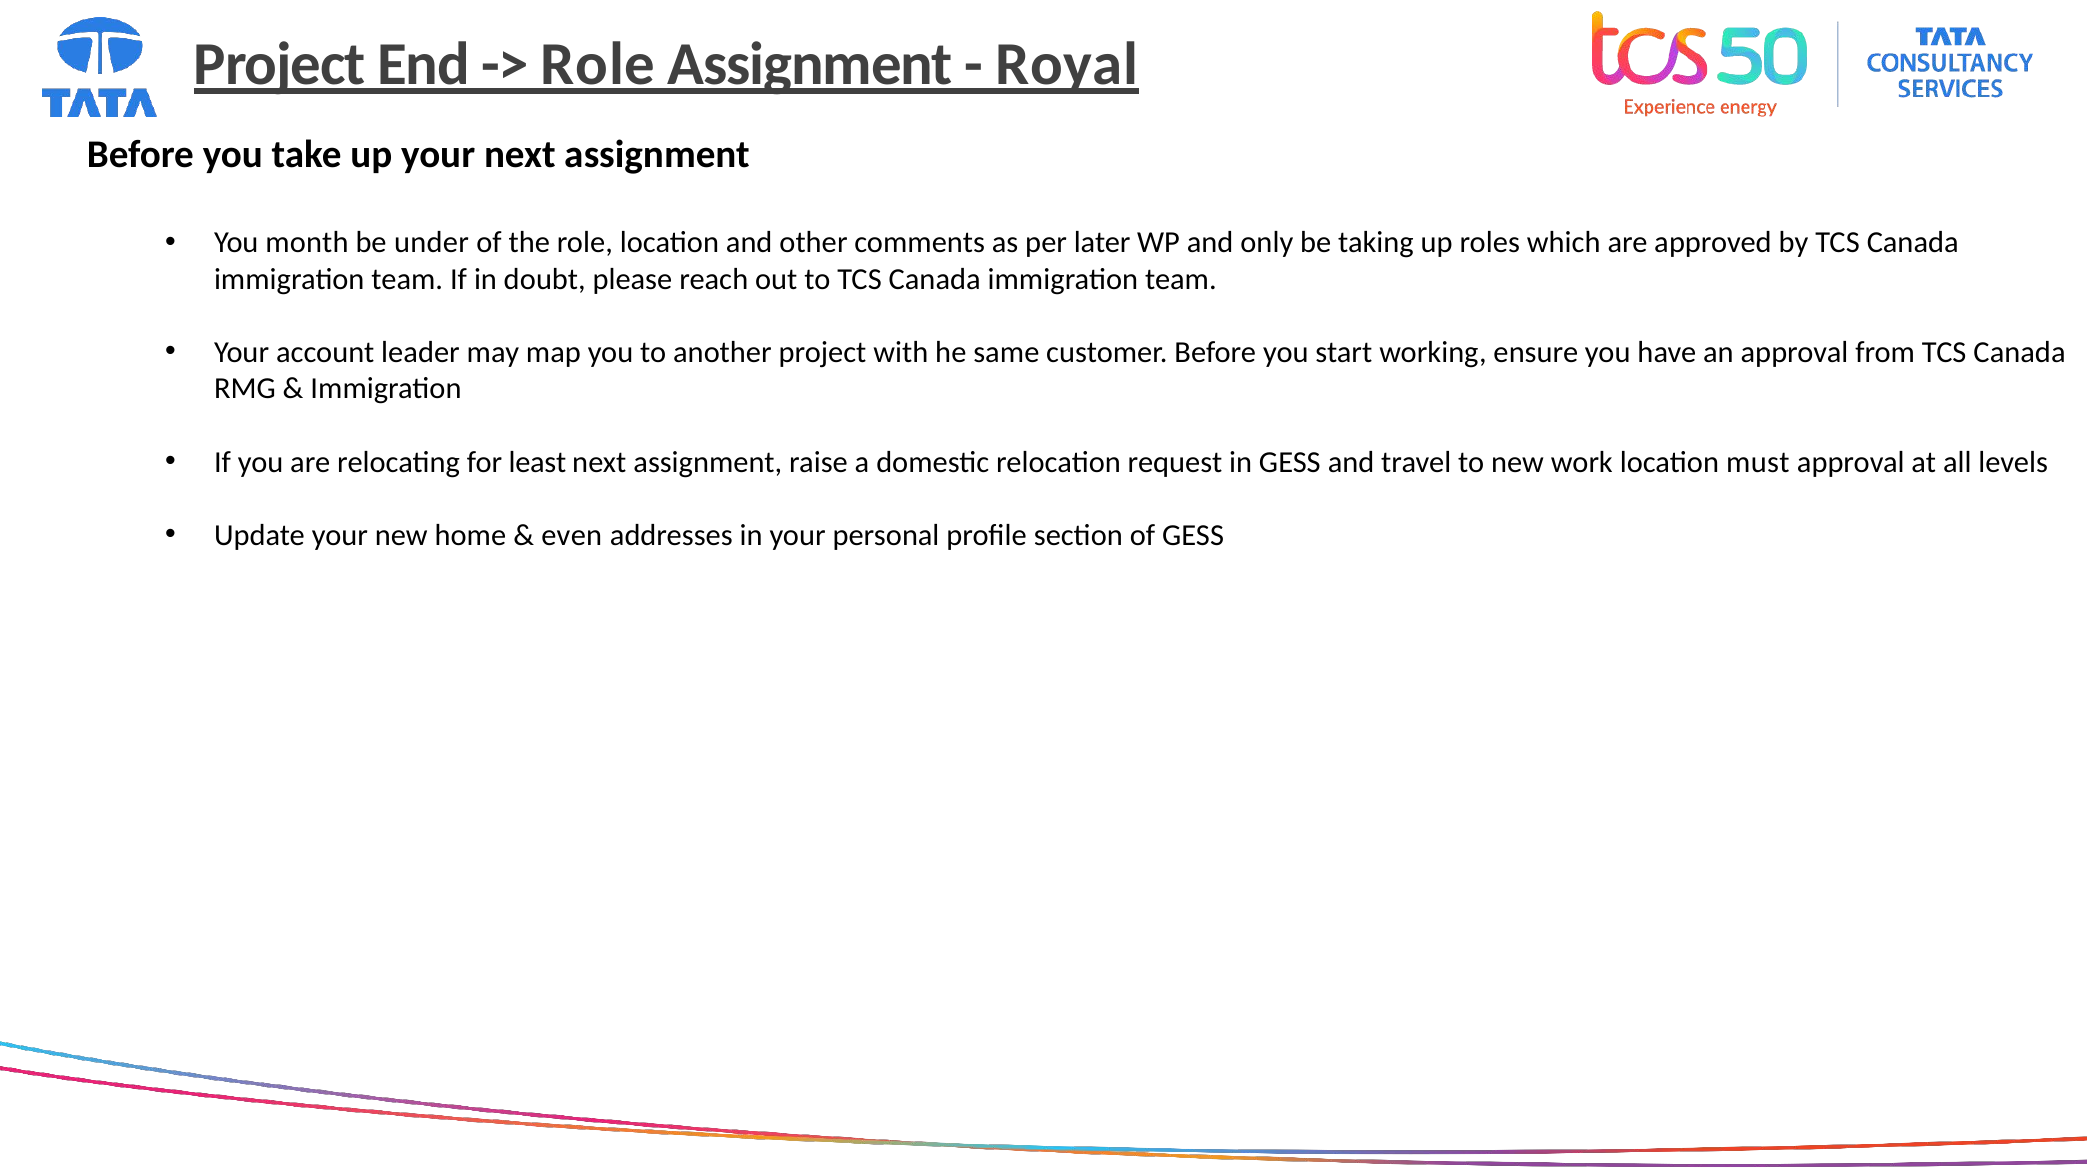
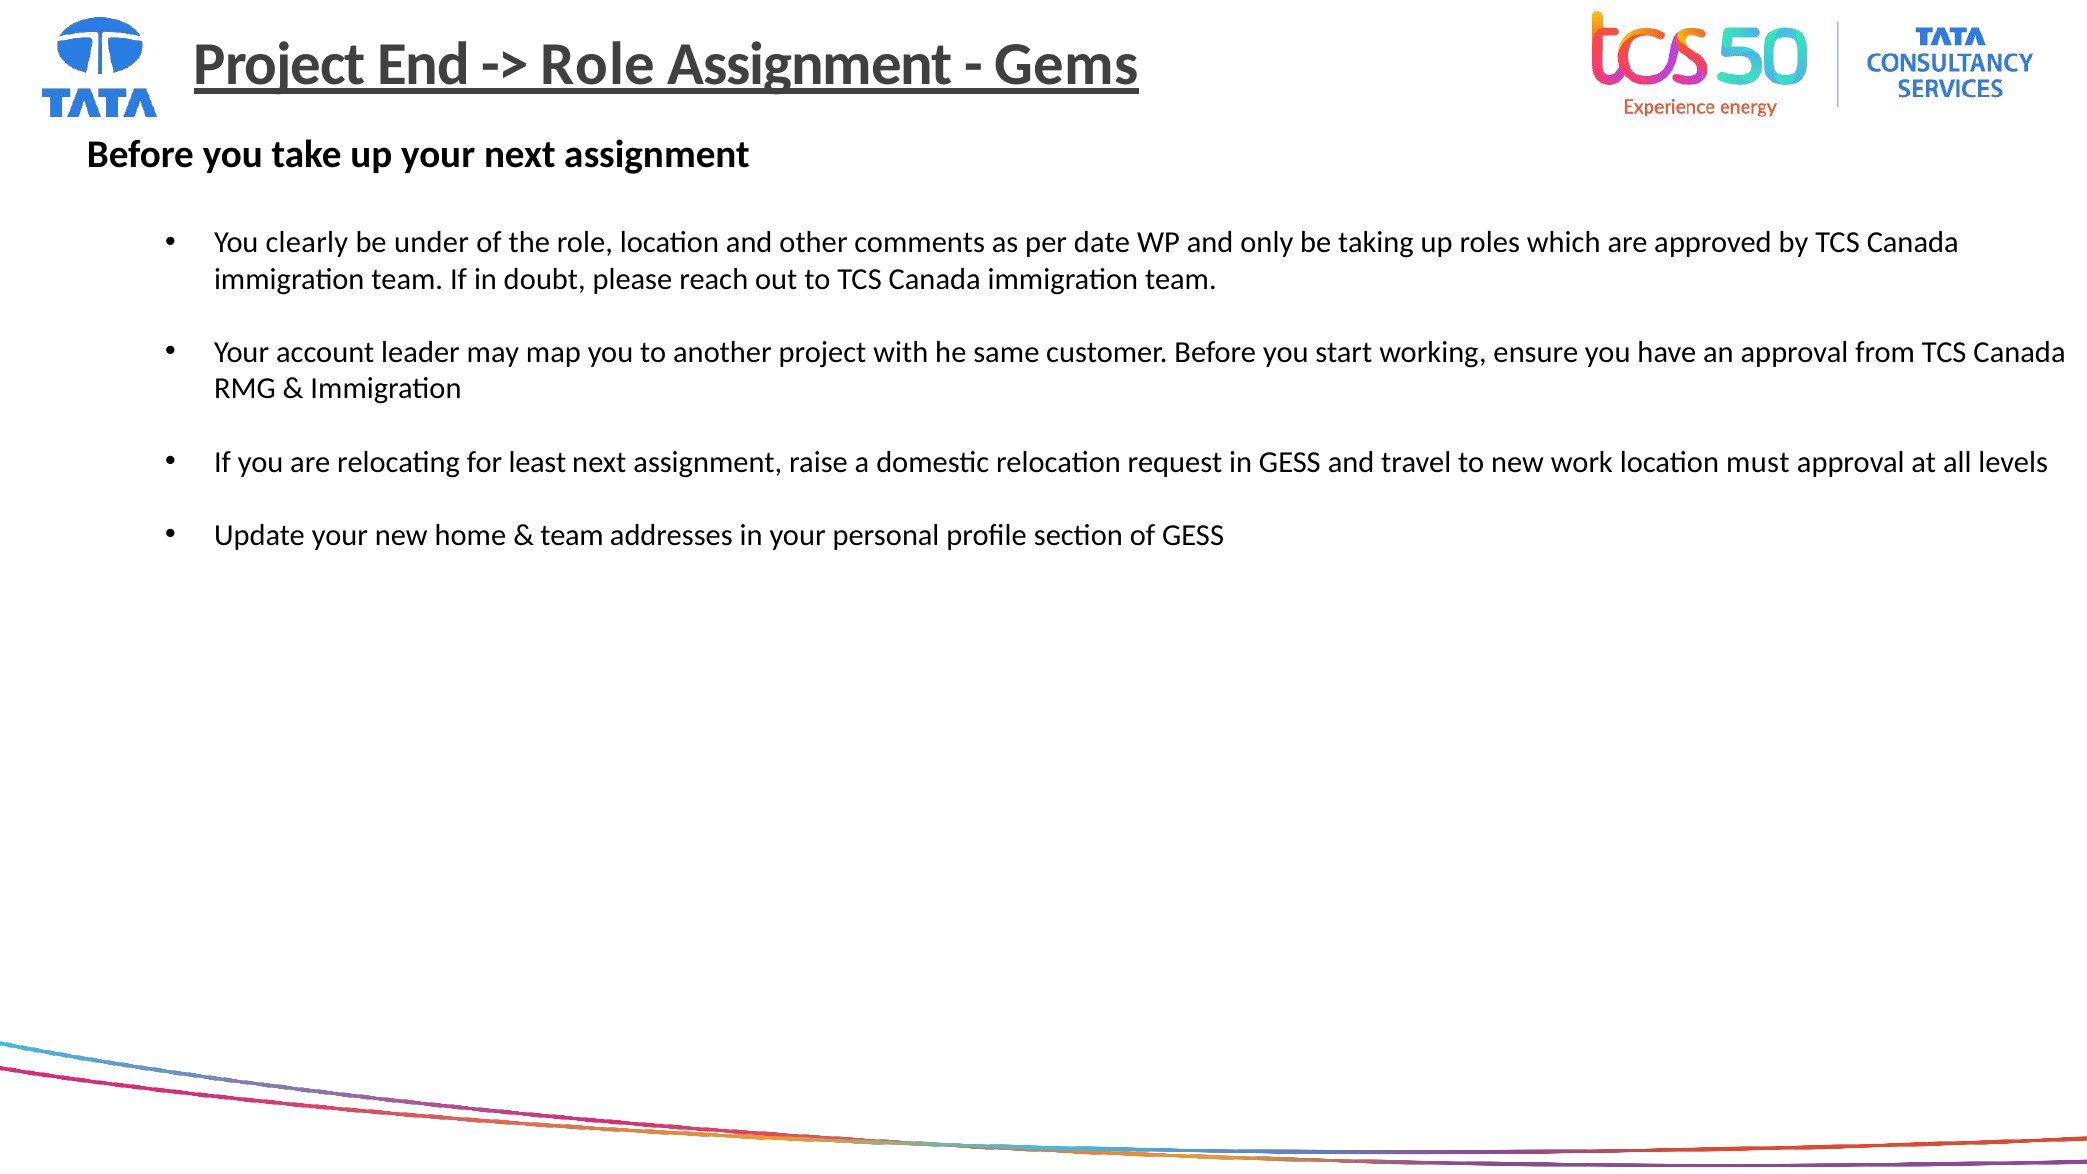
Royal: Royal -> Gems
month: month -> clearly
later: later -> date
even at (572, 535): even -> team
